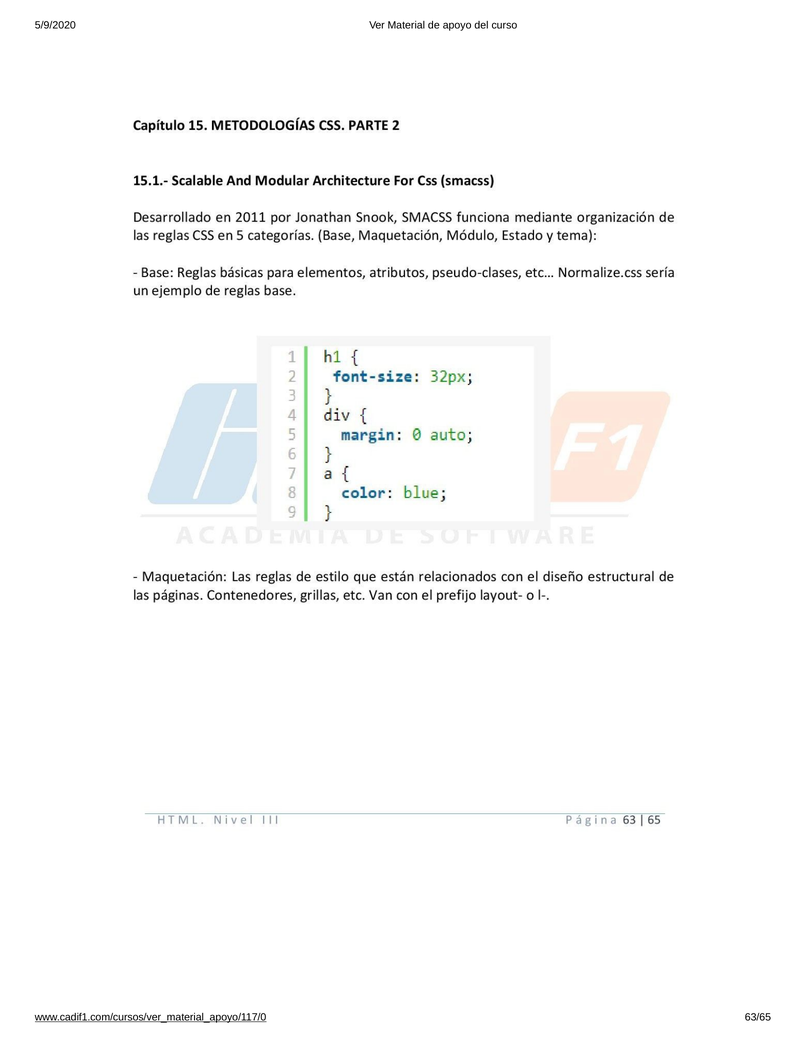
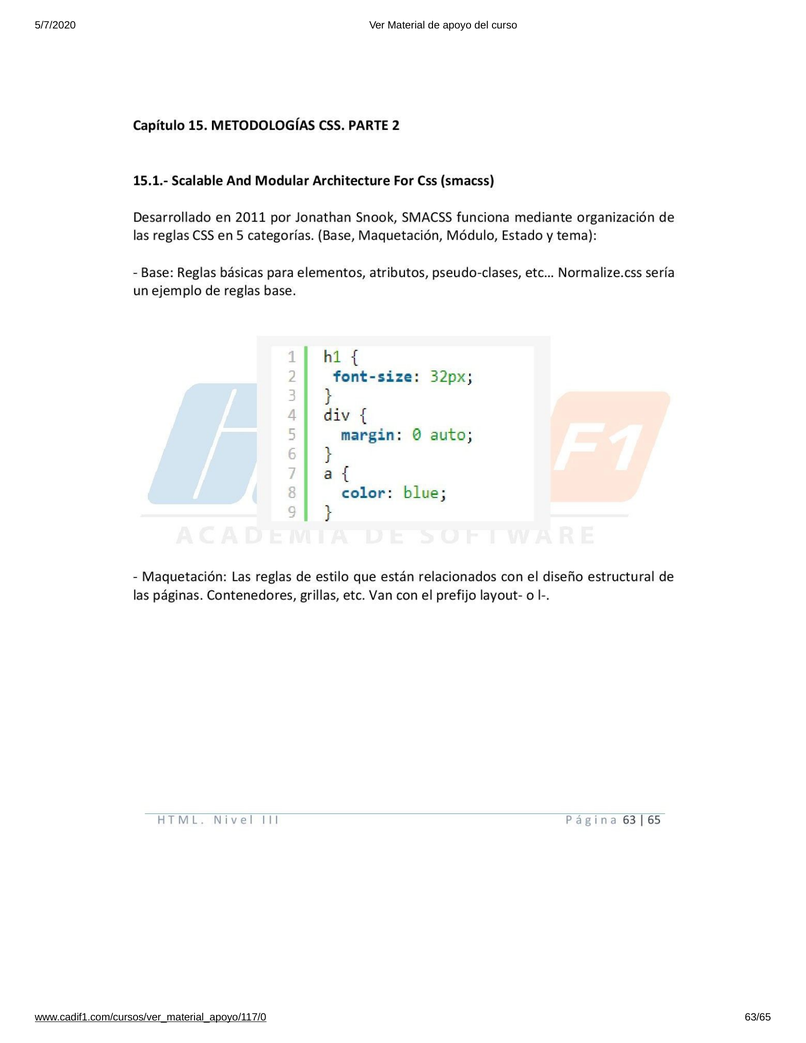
5/9/2020: 5/9/2020 -> 5/7/2020
